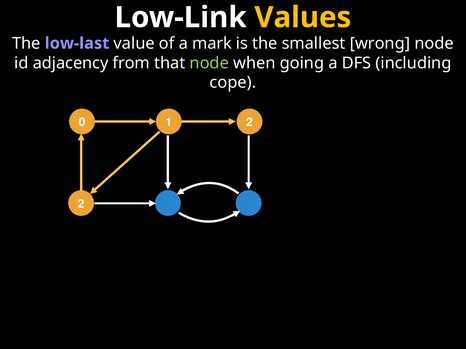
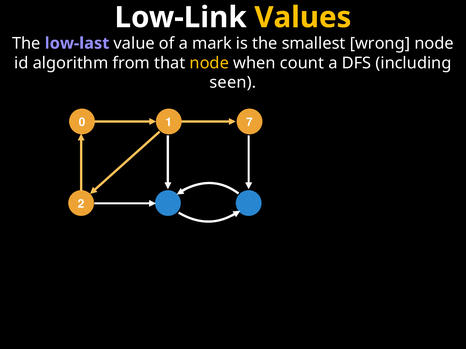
adjacency: adjacency -> algorithm
node at (209, 63) colour: light green -> yellow
going: going -> count
cope: cope -> seen
0 2: 2 -> 7
